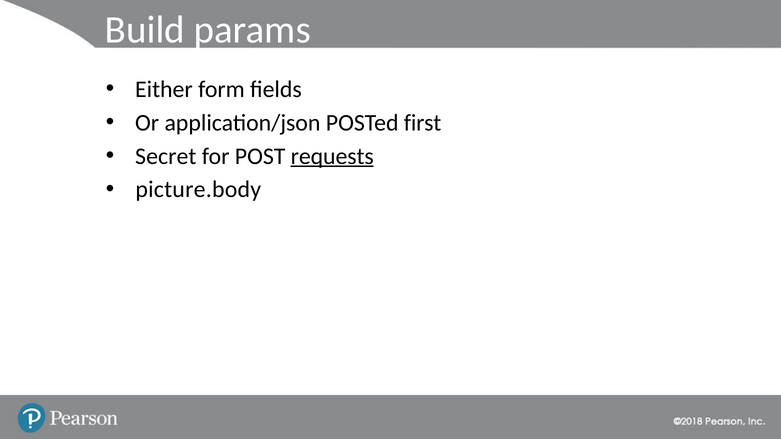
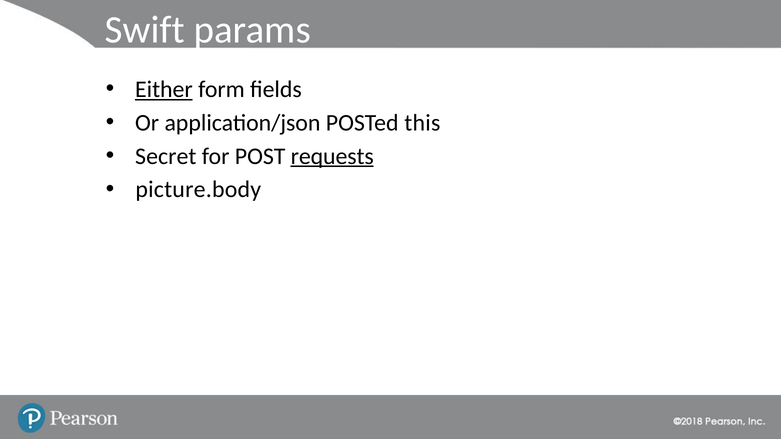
Build: Build -> Swift
Either underline: none -> present
first: first -> this
